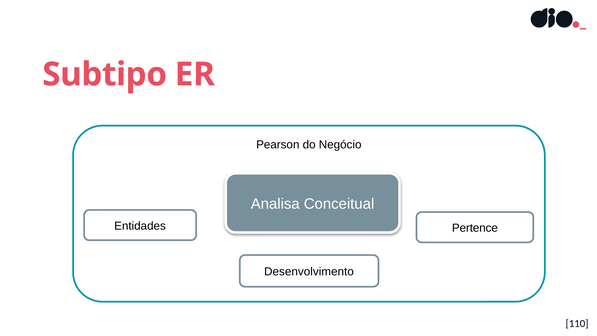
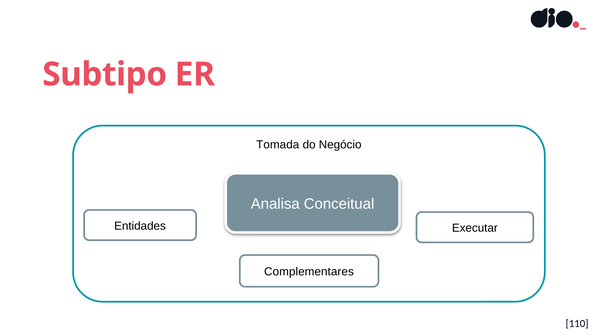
Pearson: Pearson -> Tomada
Pertence: Pertence -> Executar
Desenvolvimento: Desenvolvimento -> Complementares
